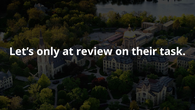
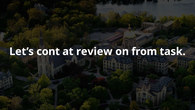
only: only -> cont
their: their -> from
